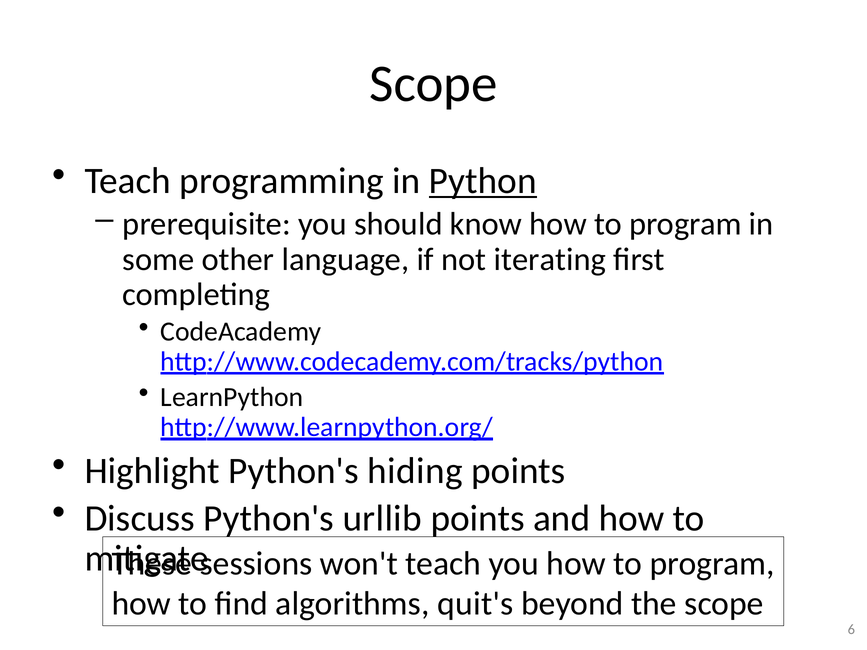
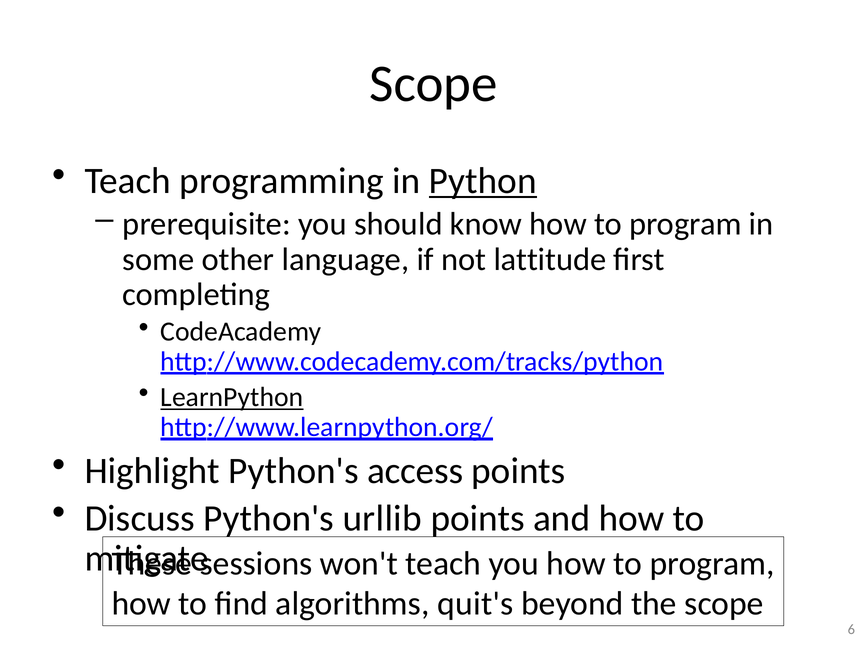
iterating: iterating -> lattitude
LearnPython underline: none -> present
hiding: hiding -> access
